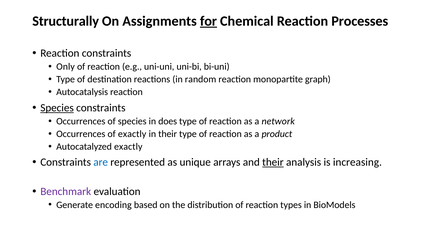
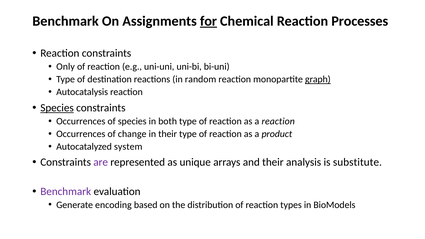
Structurally at (66, 21): Structurally -> Benchmark
graph underline: none -> present
does: does -> both
a network: network -> reaction
of exactly: exactly -> change
Autocatalyzed exactly: exactly -> system
are colour: blue -> purple
their at (273, 162) underline: present -> none
increasing: increasing -> substitute
